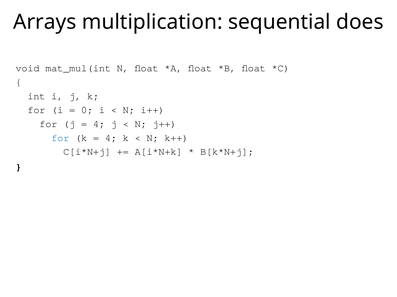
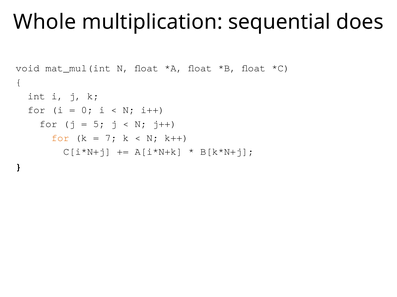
Arrays: Arrays -> Whole
4 at (99, 124): 4 -> 5
for at (60, 138) colour: blue -> orange
4 at (111, 138): 4 -> 7
